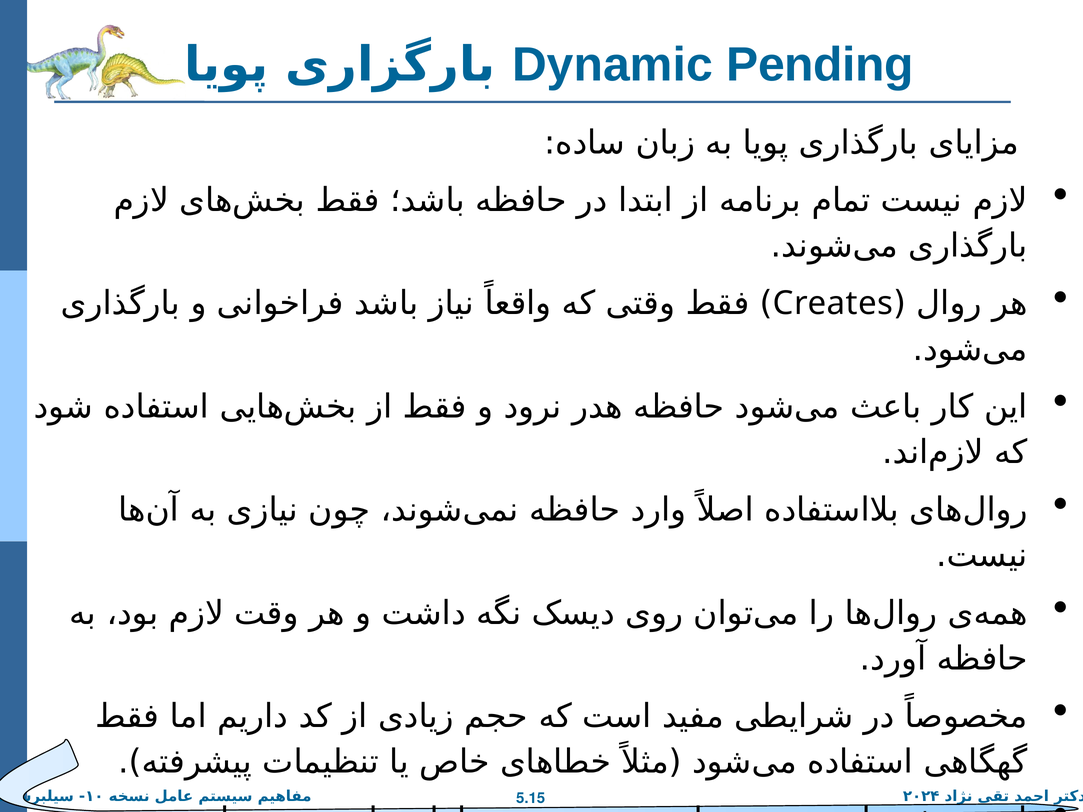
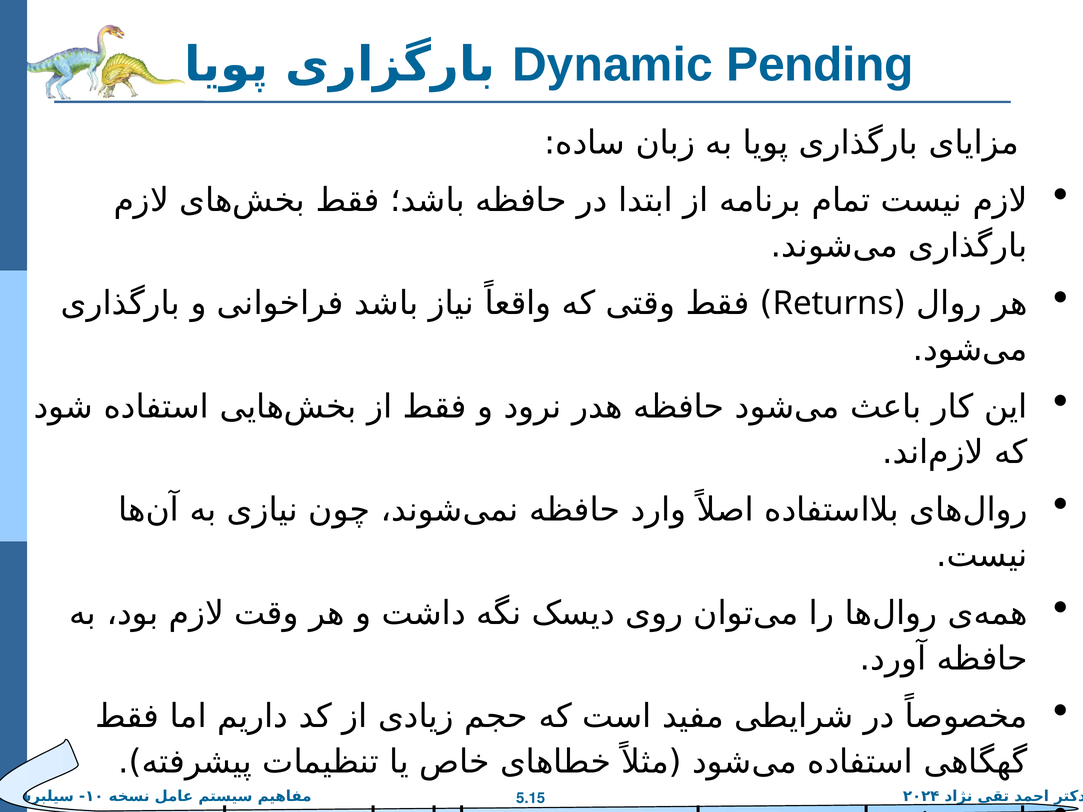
Creates: Creates -> Returns
